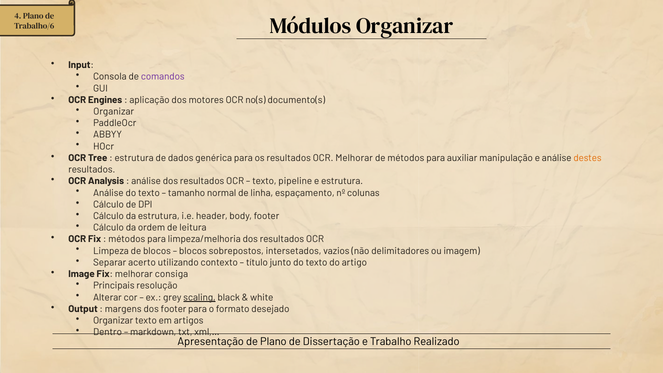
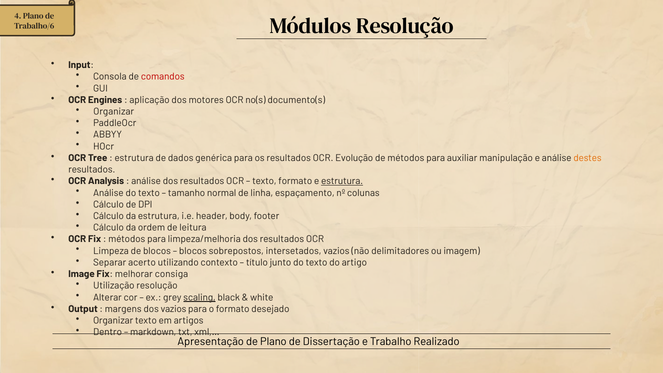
Módulos Organizar: Organizar -> Resolução
comandos colour: purple -> red
OCR Melhorar: Melhorar -> Evolução
texto pipeline: pipeline -> formato
estrutura at (342, 181) underline: none -> present
Principais: Principais -> Utilização
dos footer: footer -> vazios
